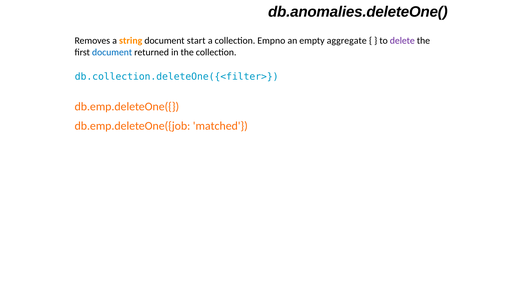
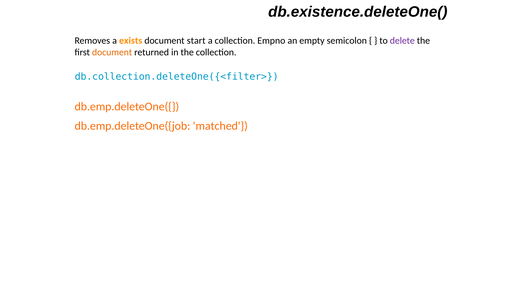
db.anomalies.deleteOne(: db.anomalies.deleteOne( -> db.existence.deleteOne(
string: string -> exists
aggregate: aggregate -> semicolon
document at (112, 52) colour: blue -> orange
